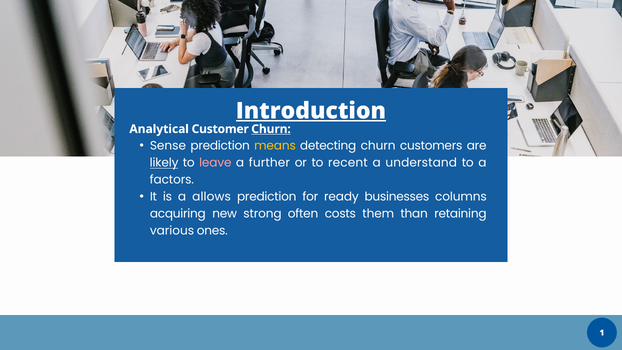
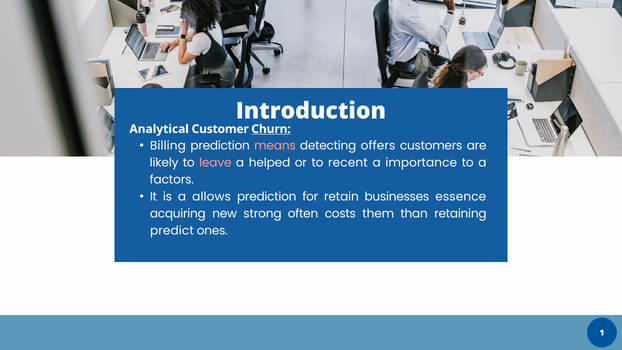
Introduction underline: present -> none
Sense: Sense -> Billing
means colour: yellow -> pink
detecting churn: churn -> offers
likely underline: present -> none
further: further -> helped
understand: understand -> importance
ready: ready -> retain
columns: columns -> essence
various: various -> predict
